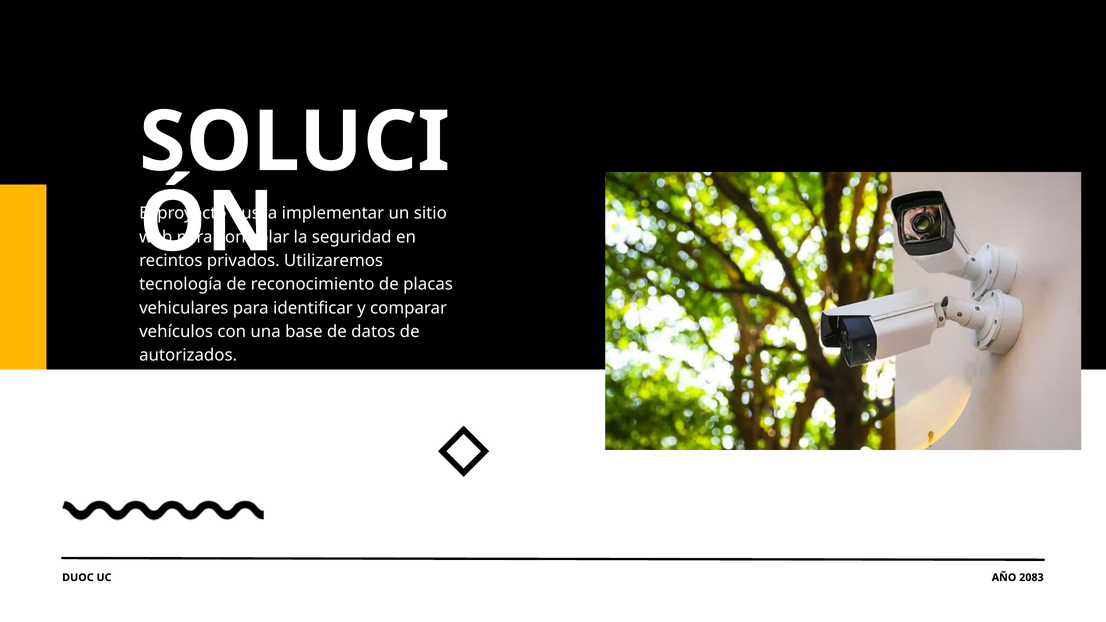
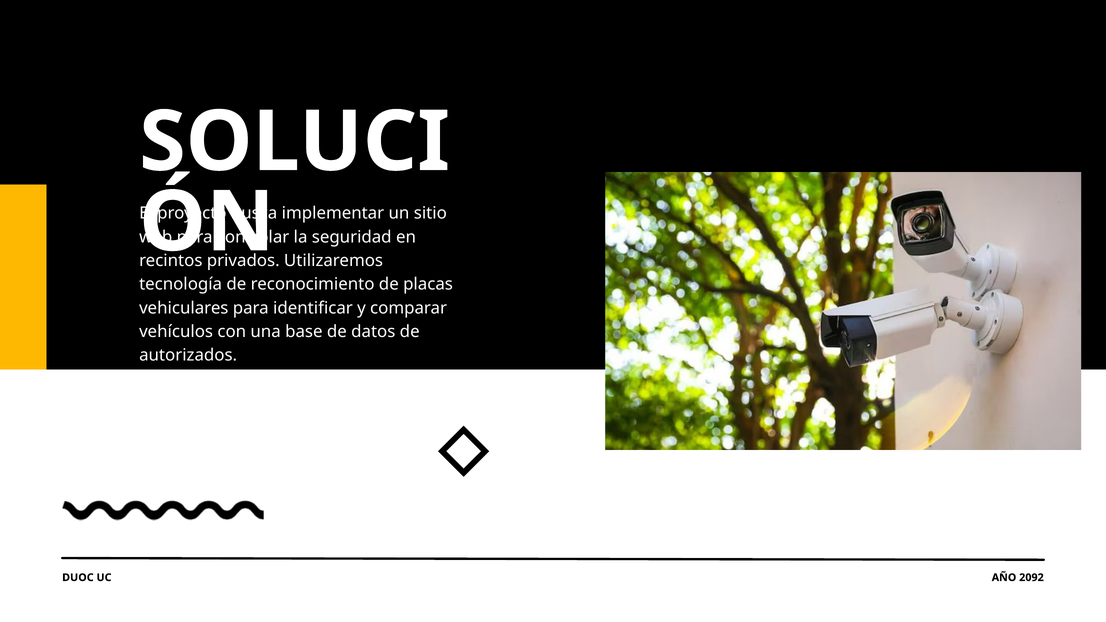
2083: 2083 -> 2092
